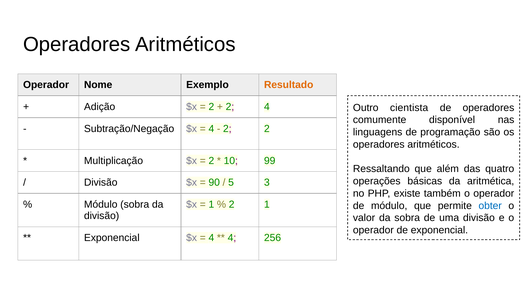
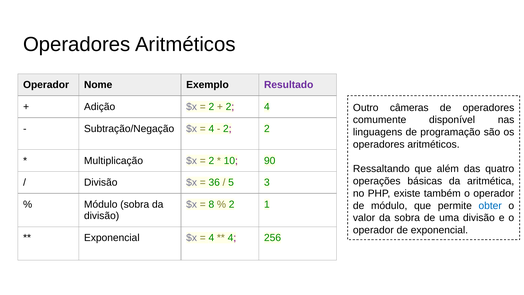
Resultado colour: orange -> purple
cientista: cientista -> câmeras
99: 99 -> 90
90: 90 -> 36
1 at (211, 204): 1 -> 8
